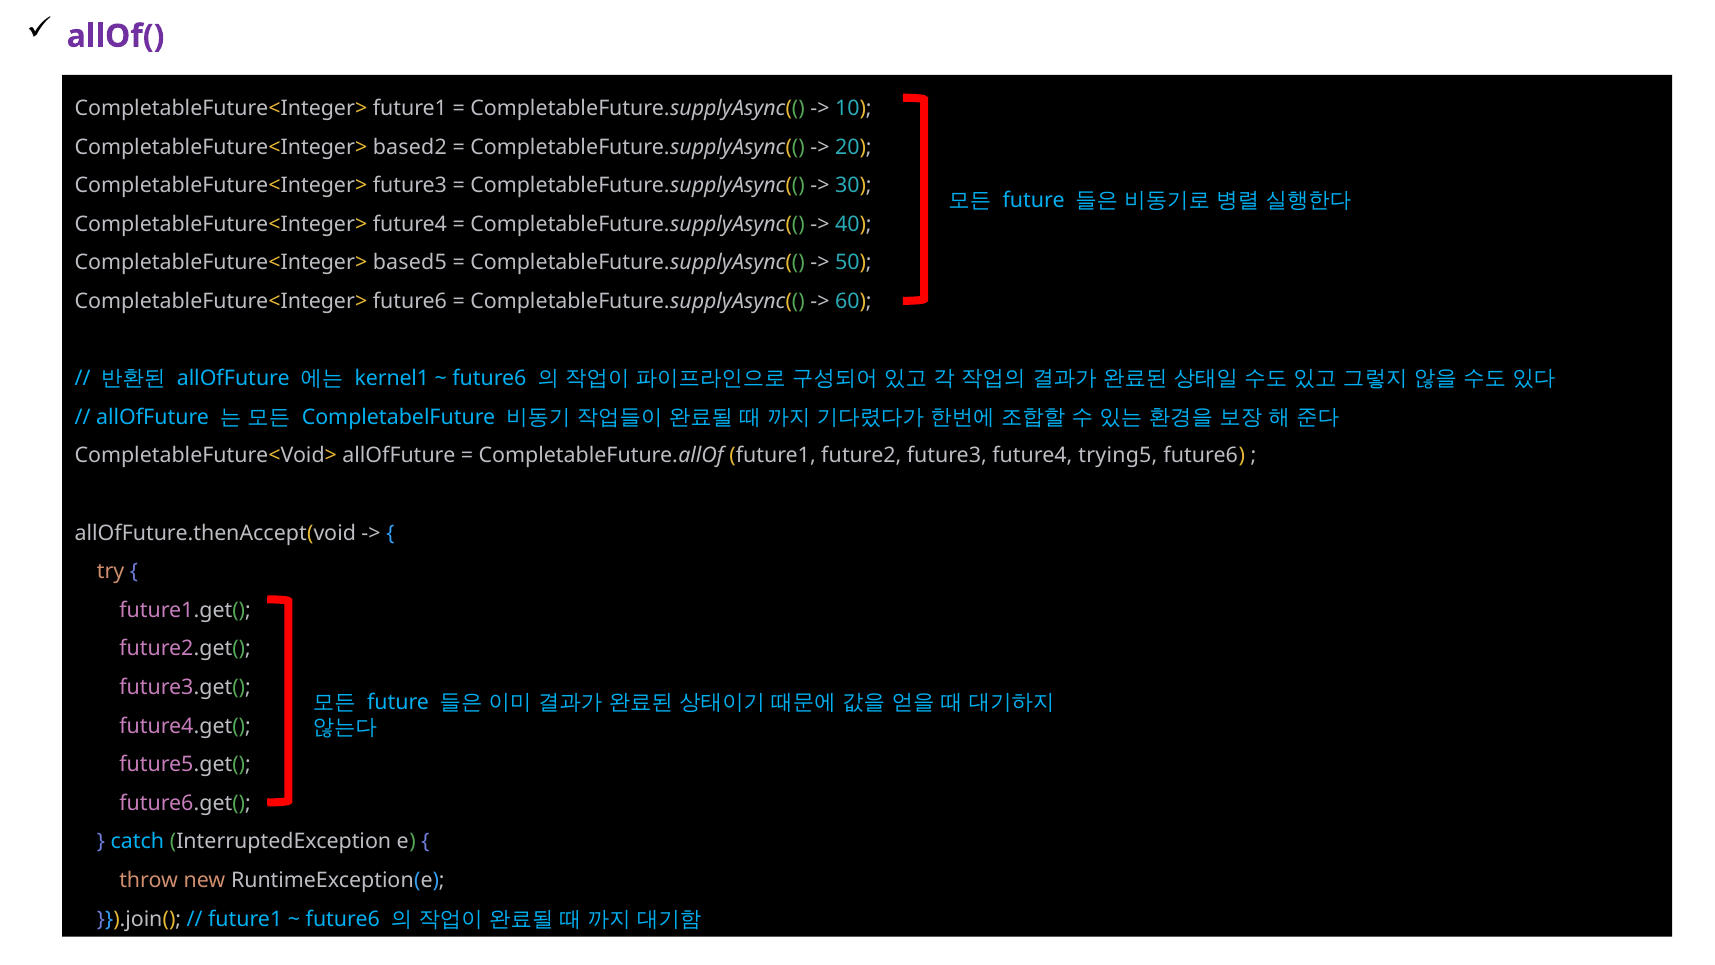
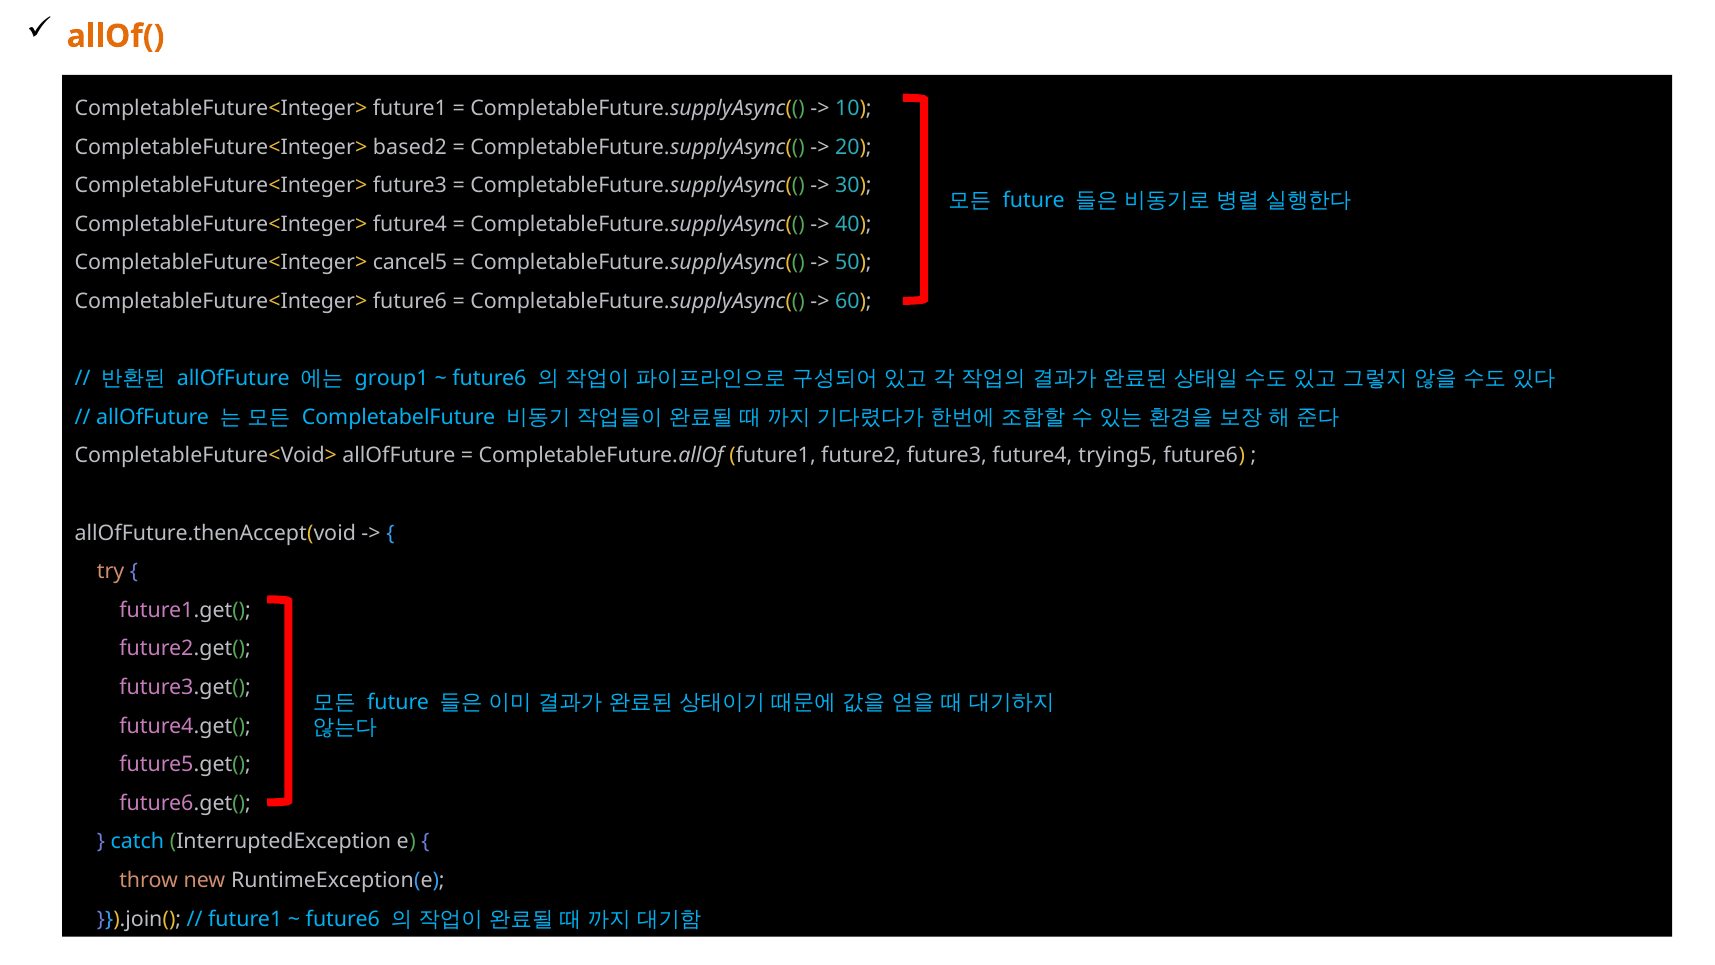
allOf( colour: purple -> orange
based5: based5 -> cancel5
kernel1: kernel1 -> group1
